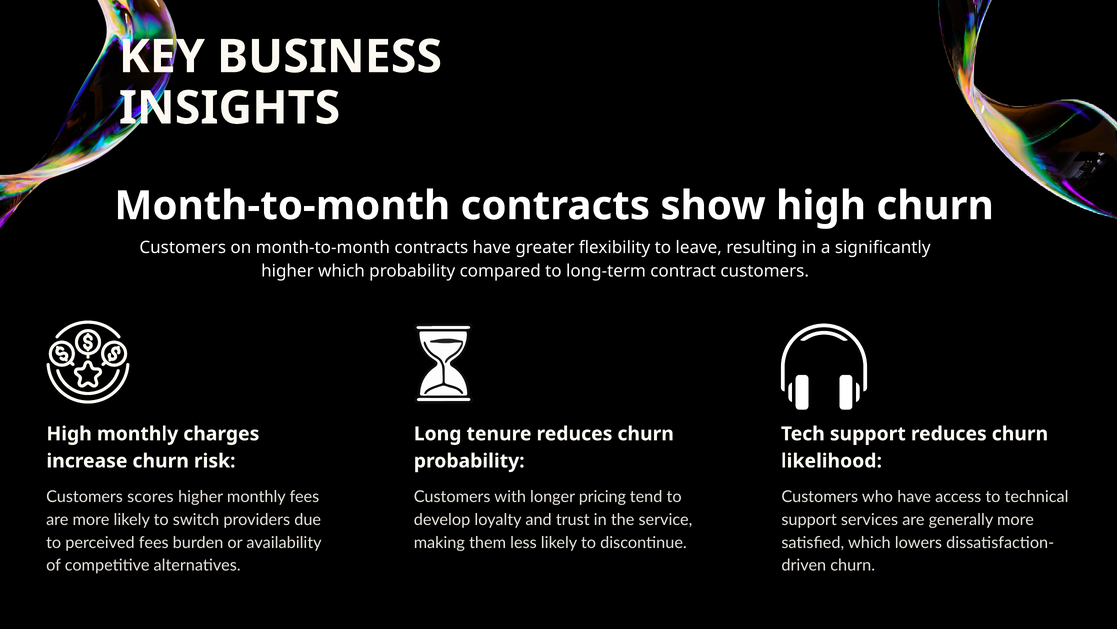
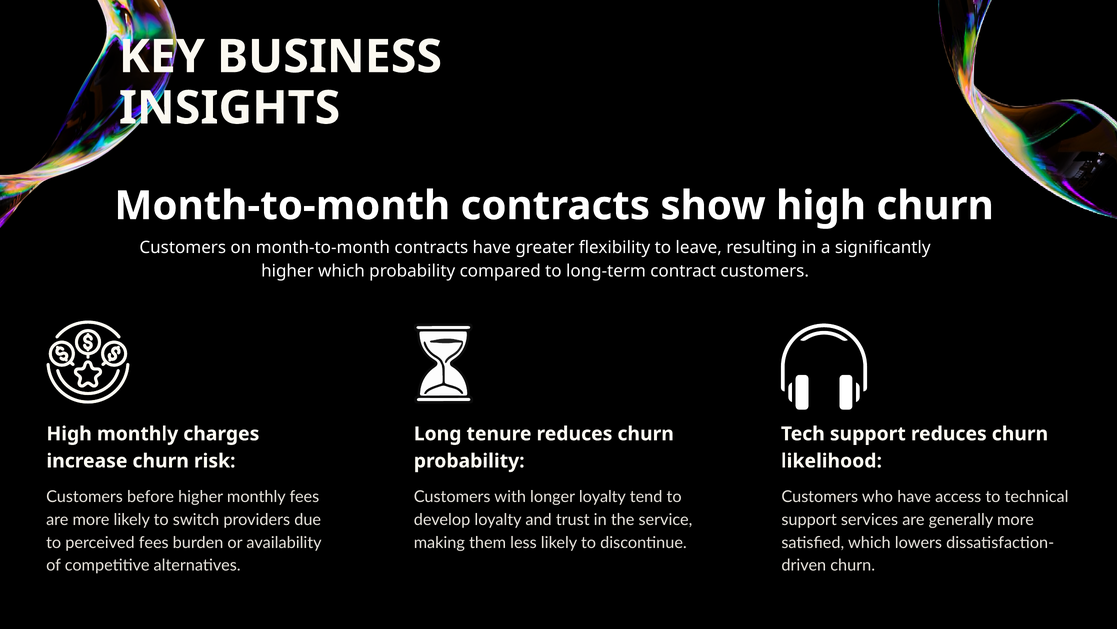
scores: scores -> before
longer pricing: pricing -> loyalty
